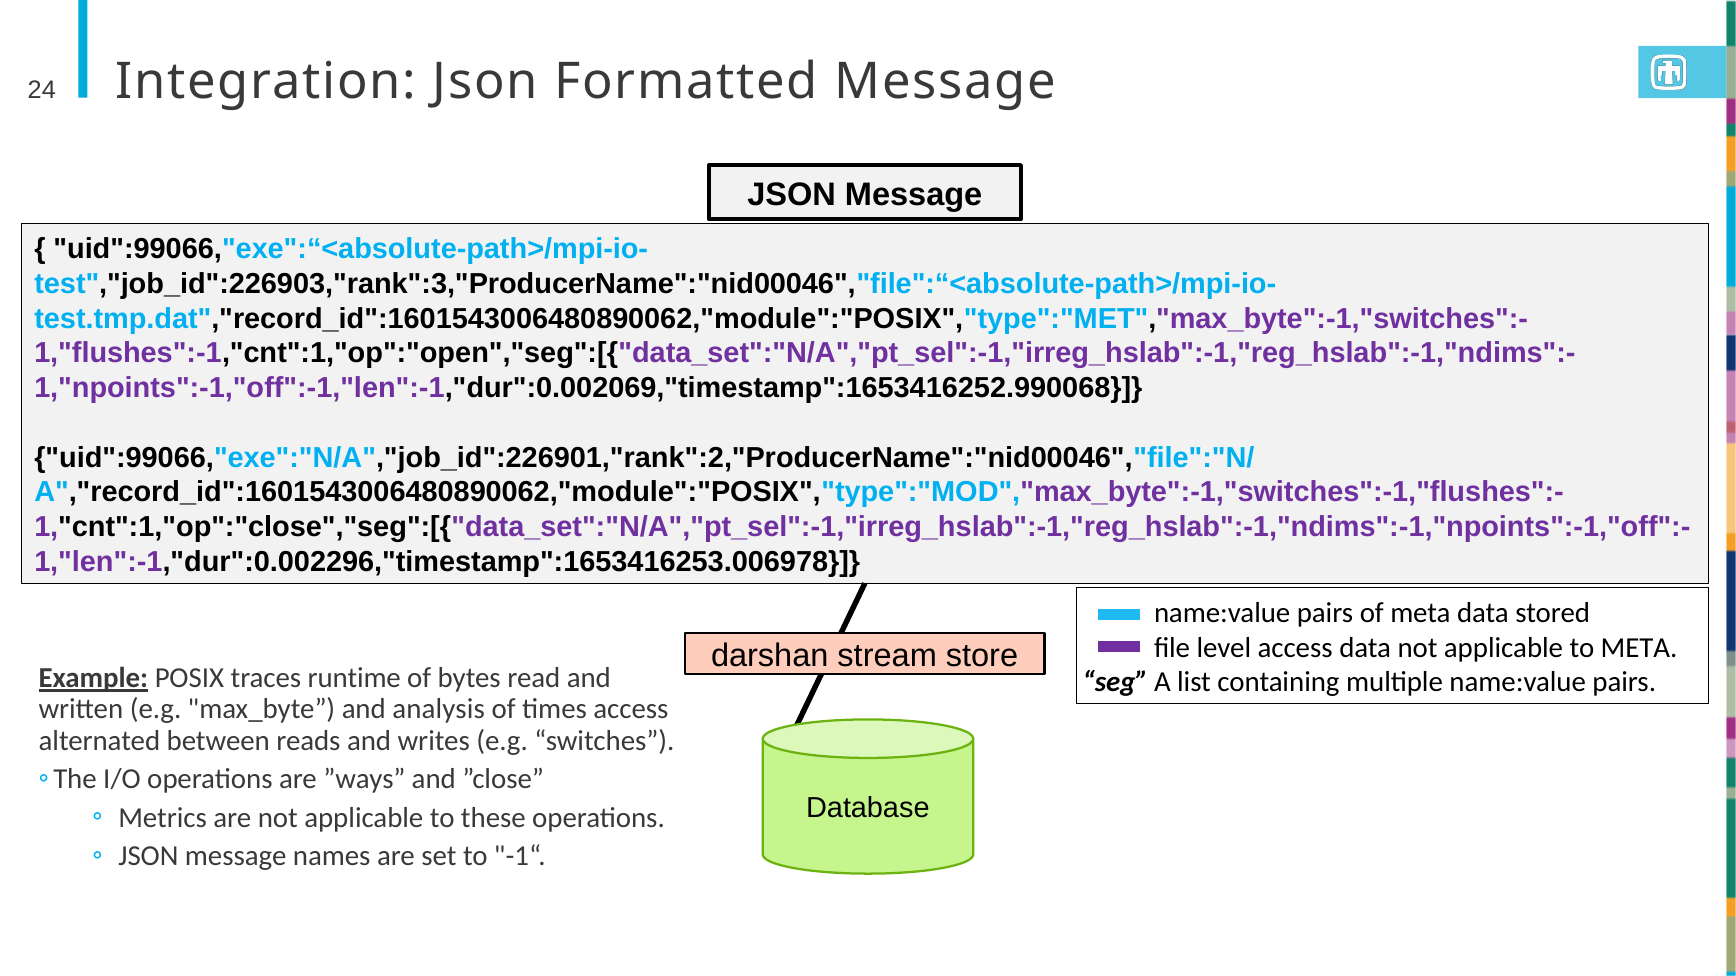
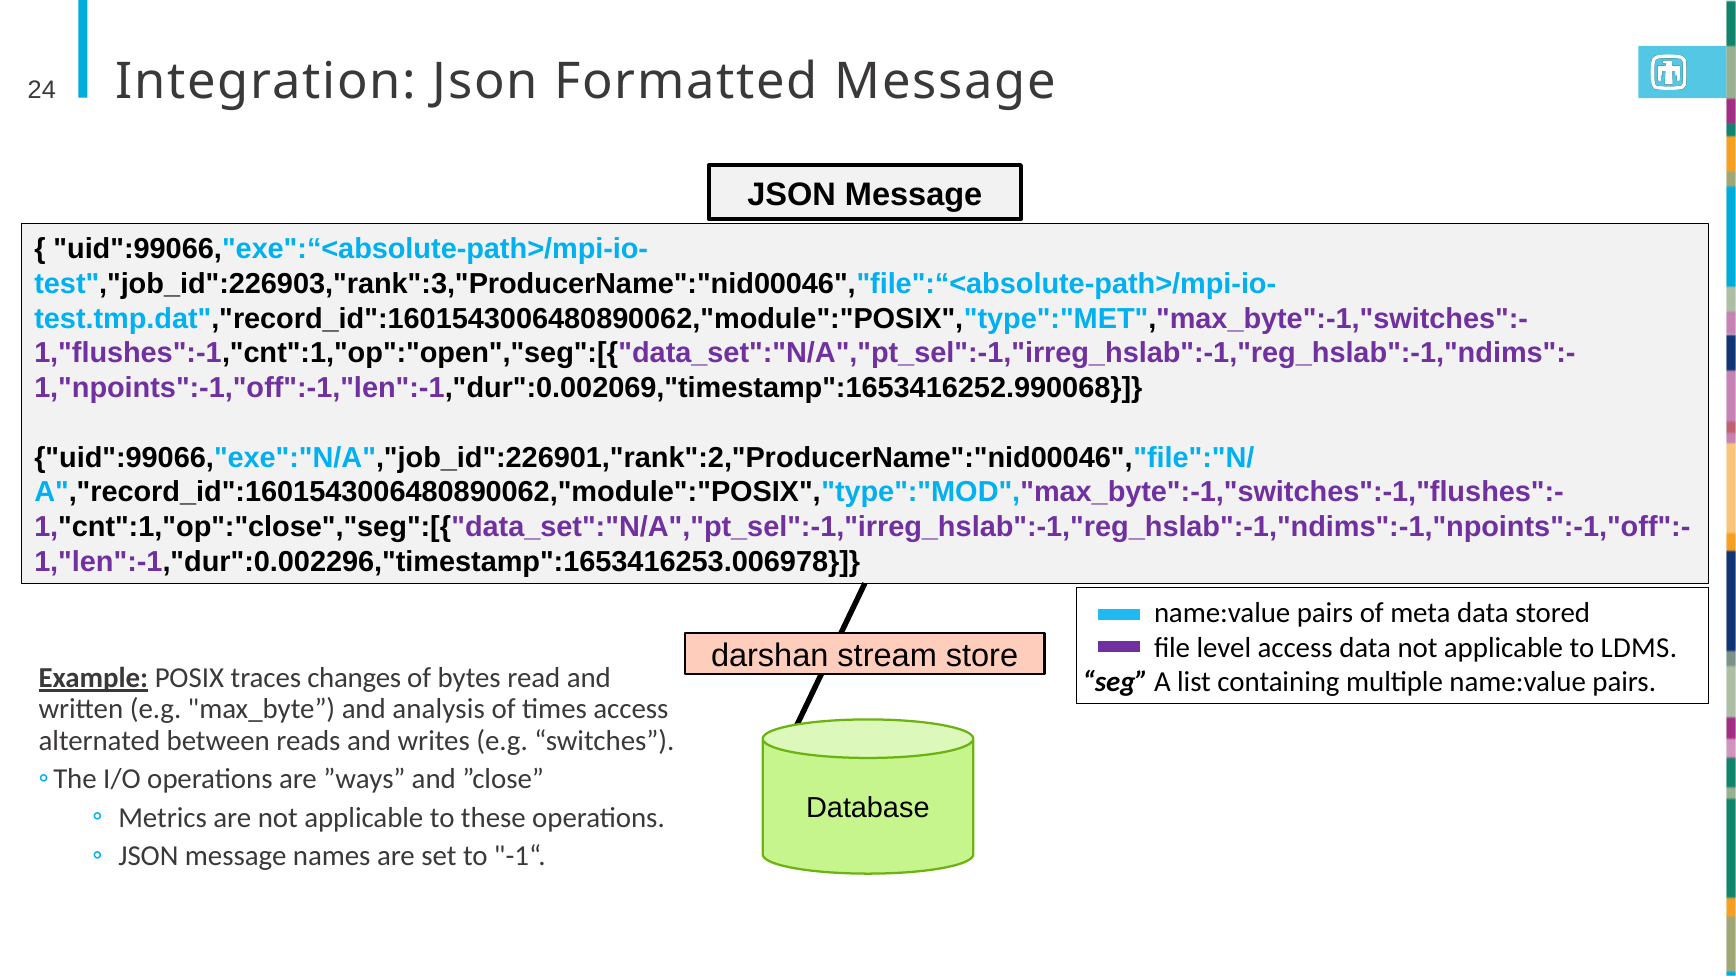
to META: META -> LDMS
runtime: runtime -> changes
